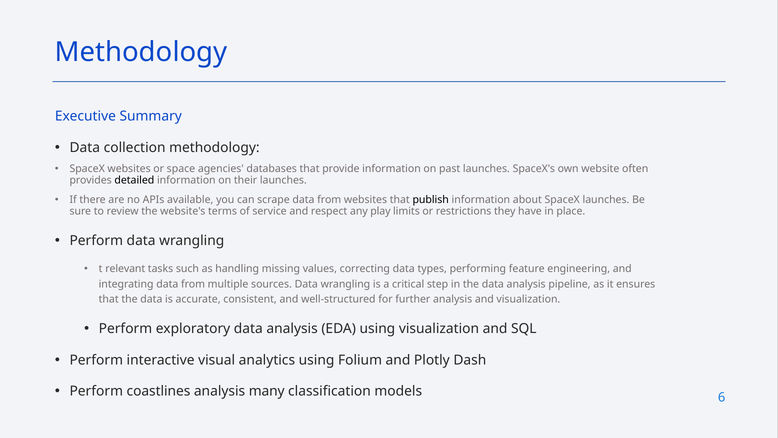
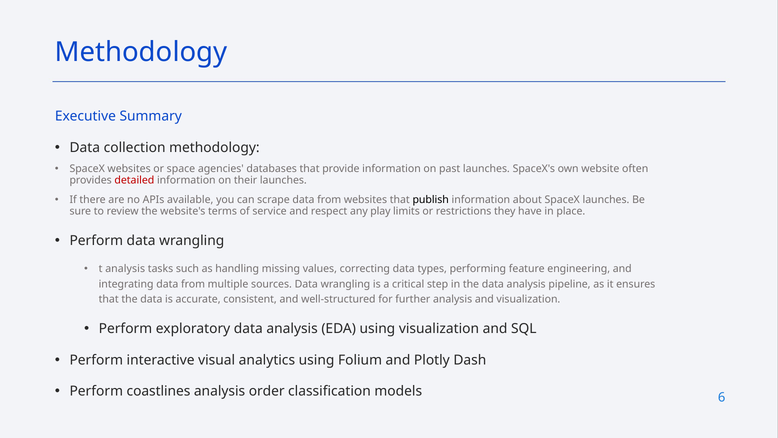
detailed colour: black -> red
t relevant: relevant -> analysis
many: many -> order
